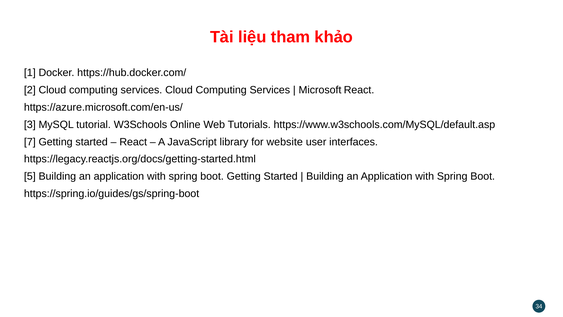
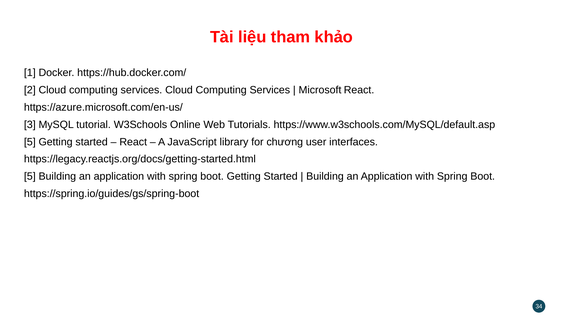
7 at (30, 142): 7 -> 5
website: website -> chương
